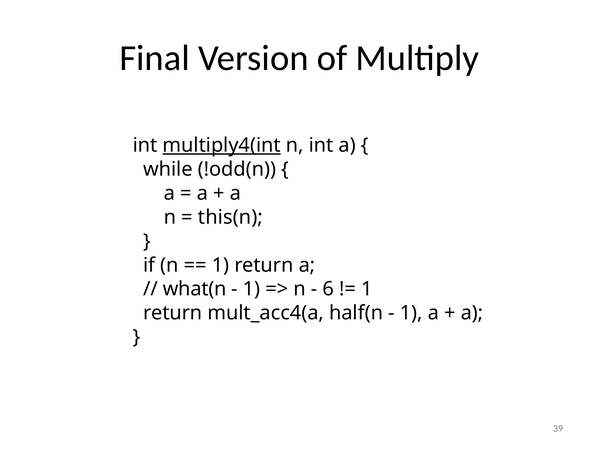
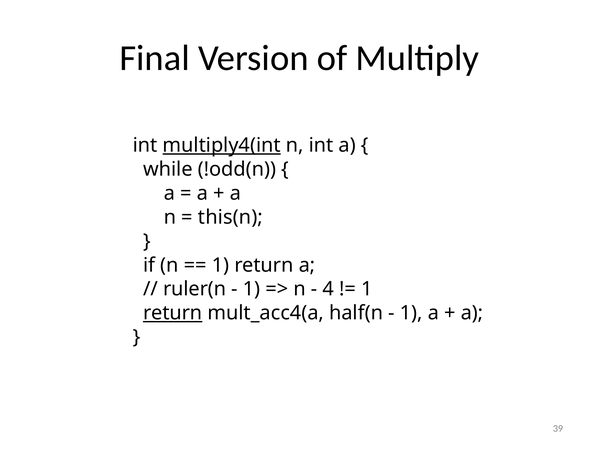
what(n: what(n -> ruler(n
6: 6 -> 4
return at (173, 313) underline: none -> present
